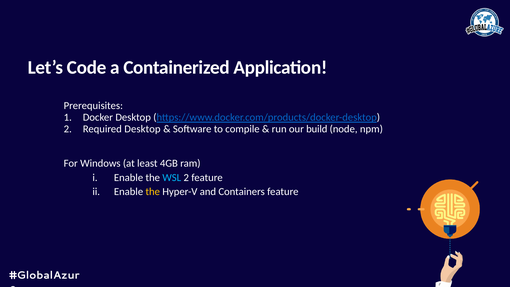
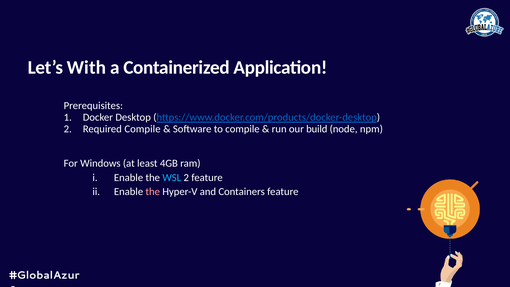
Code: Code -> With
Required Desktop: Desktop -> Compile
the at (153, 192) colour: yellow -> pink
